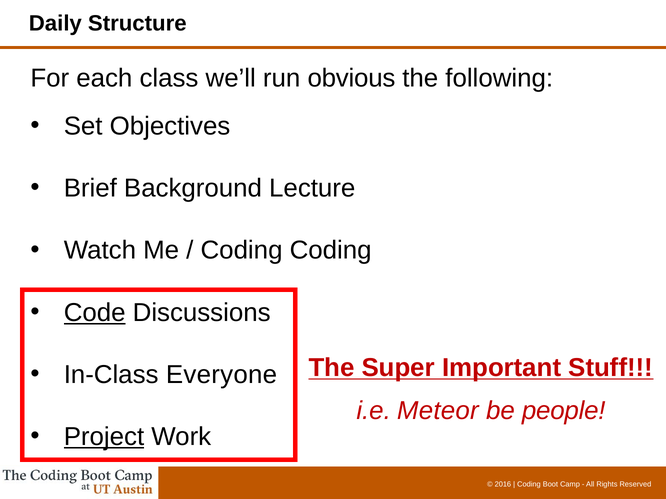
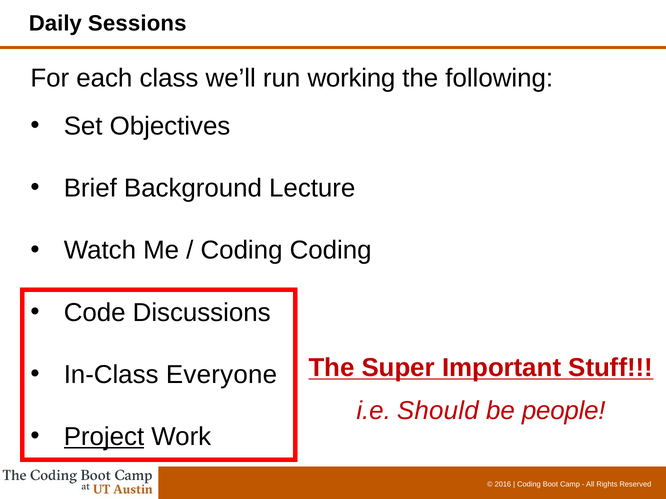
Structure: Structure -> Sessions
obvious: obvious -> working
Code underline: present -> none
Meteor: Meteor -> Should
